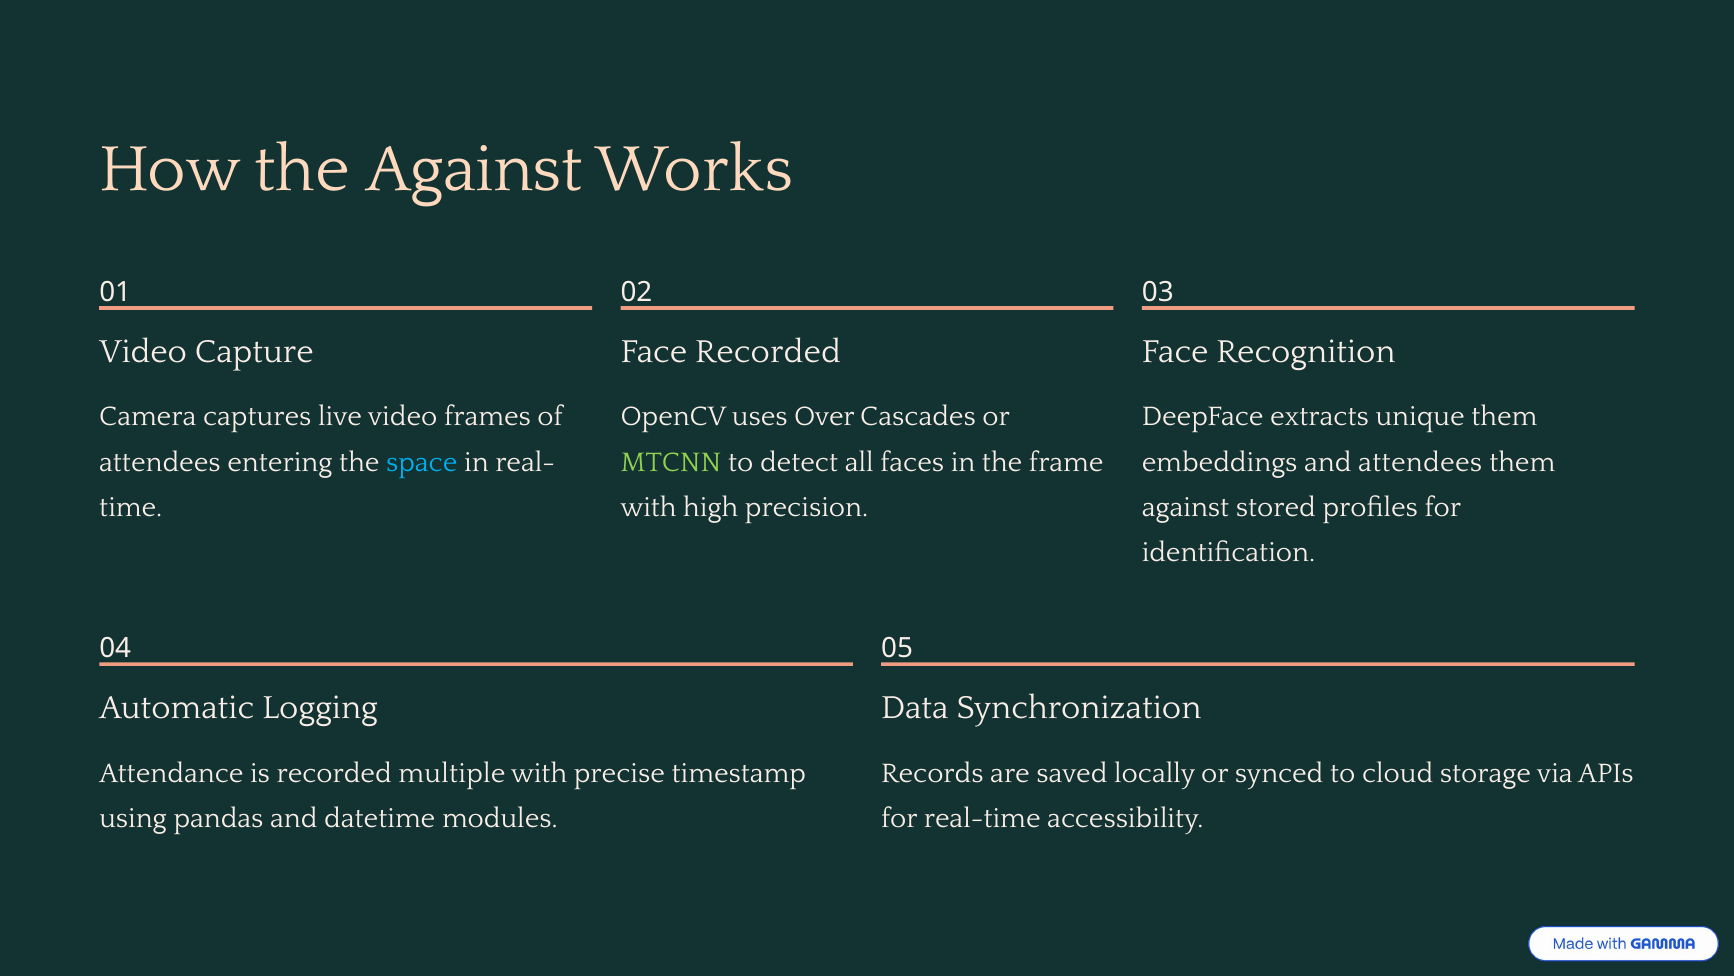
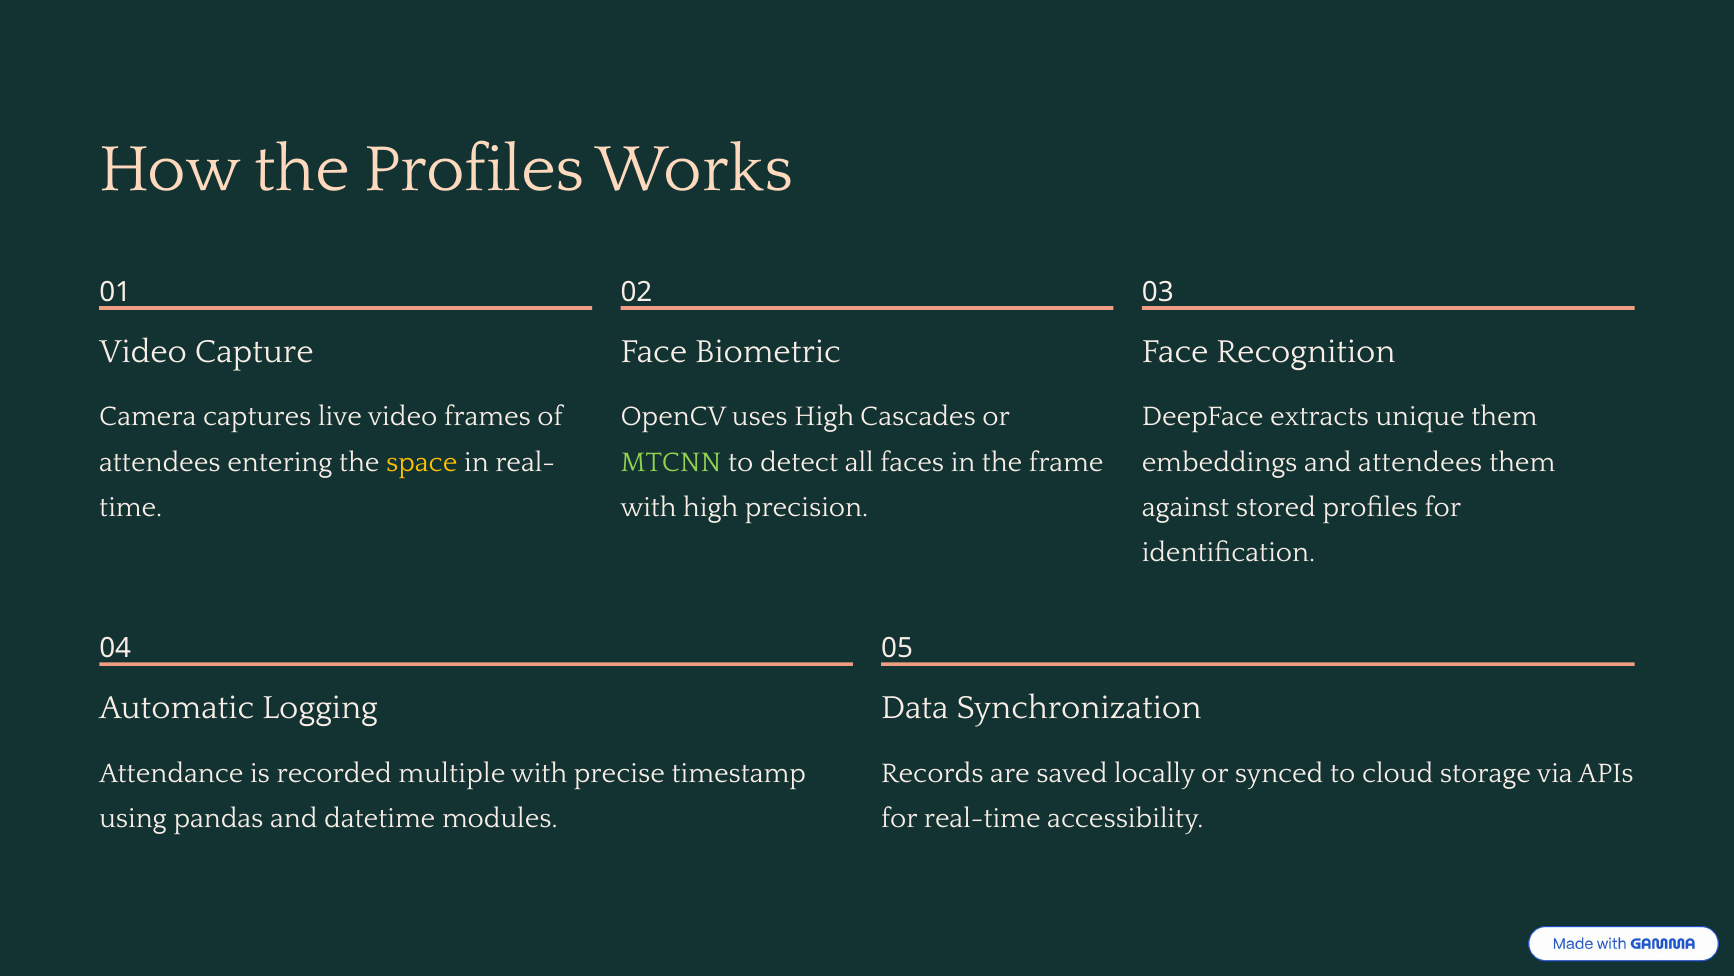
the Against: Against -> Profiles
Face Recorded: Recorded -> Biometric
uses Over: Over -> High
space colour: light blue -> yellow
